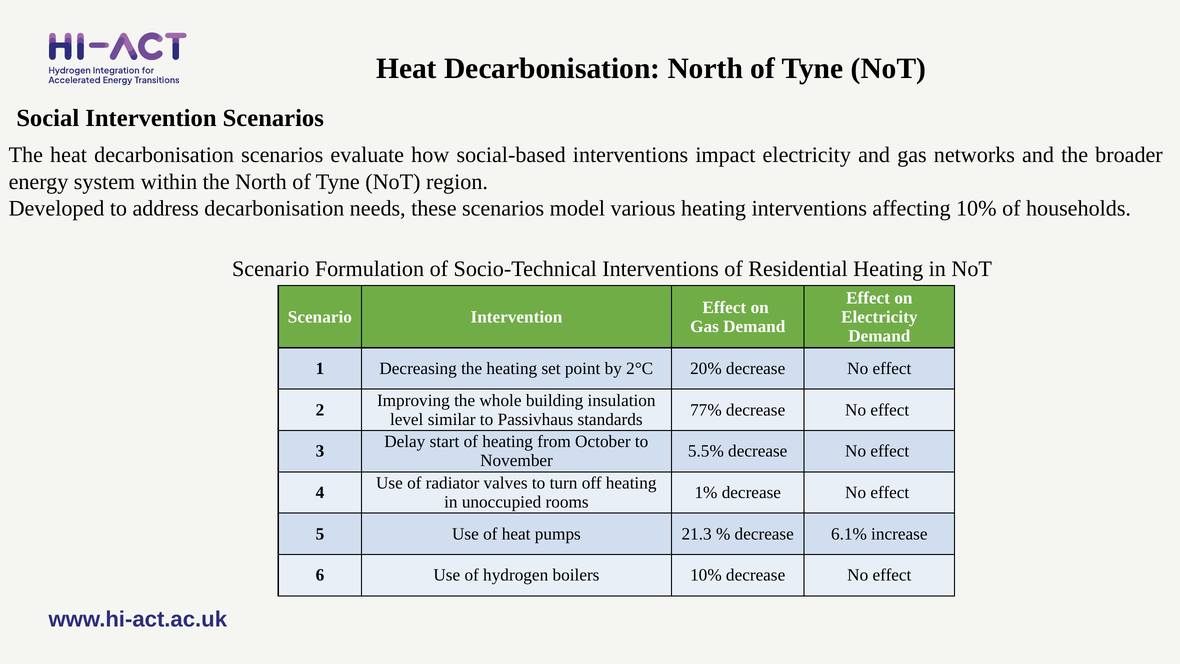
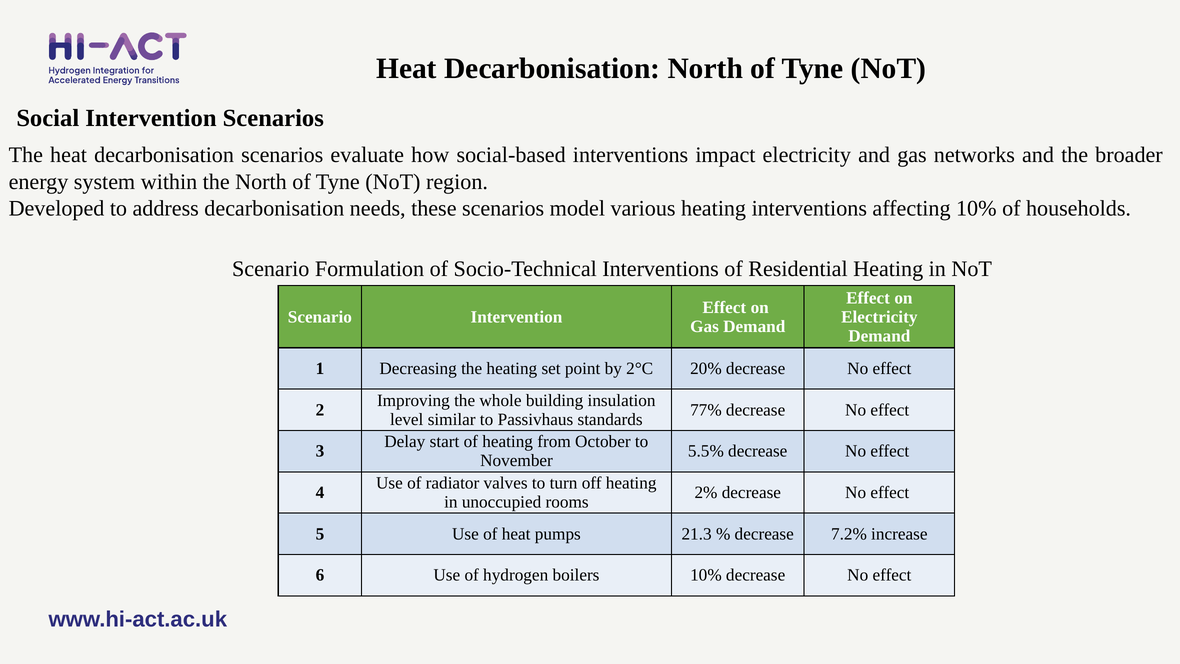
1%: 1% -> 2%
6.1%: 6.1% -> 7.2%
